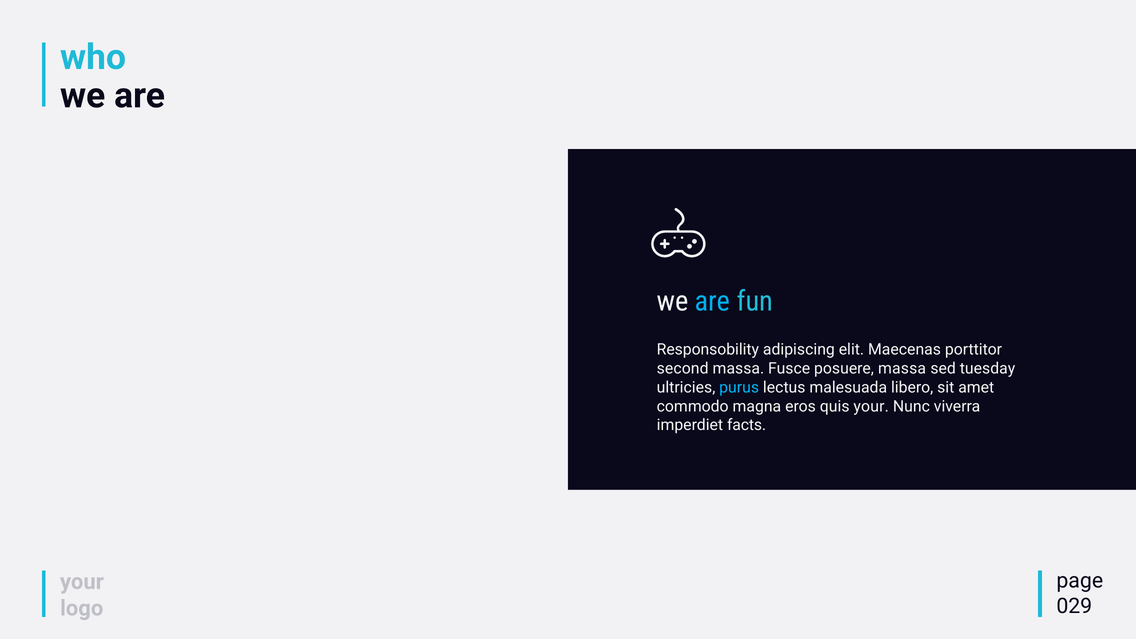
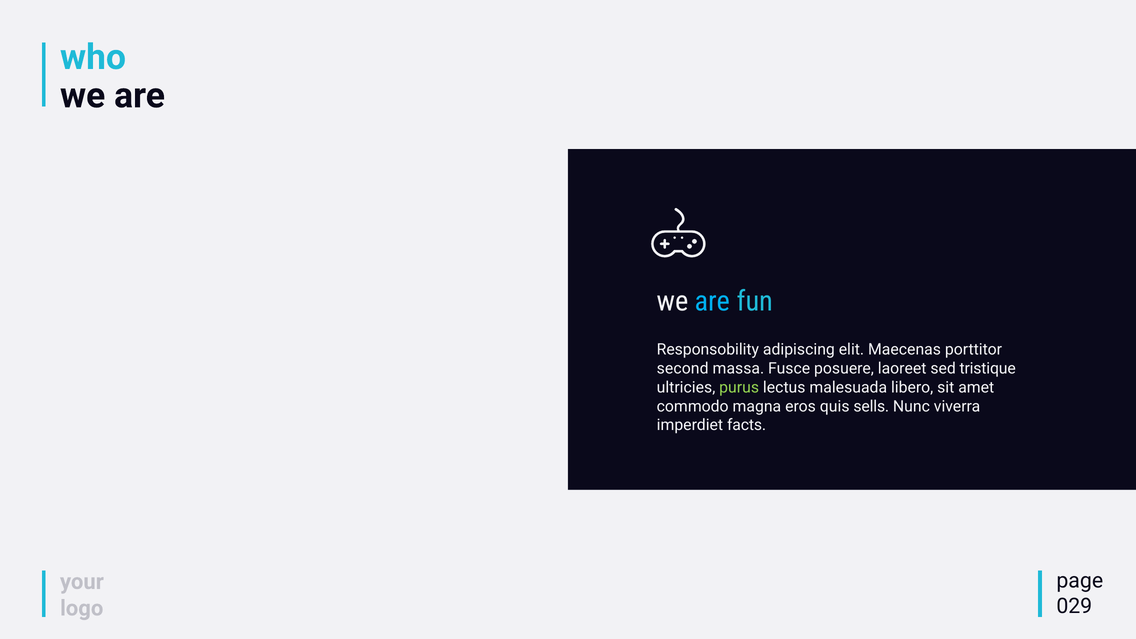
posuere massa: massa -> laoreet
tuesday: tuesday -> tristique
purus colour: light blue -> light green
quis your: your -> sells
